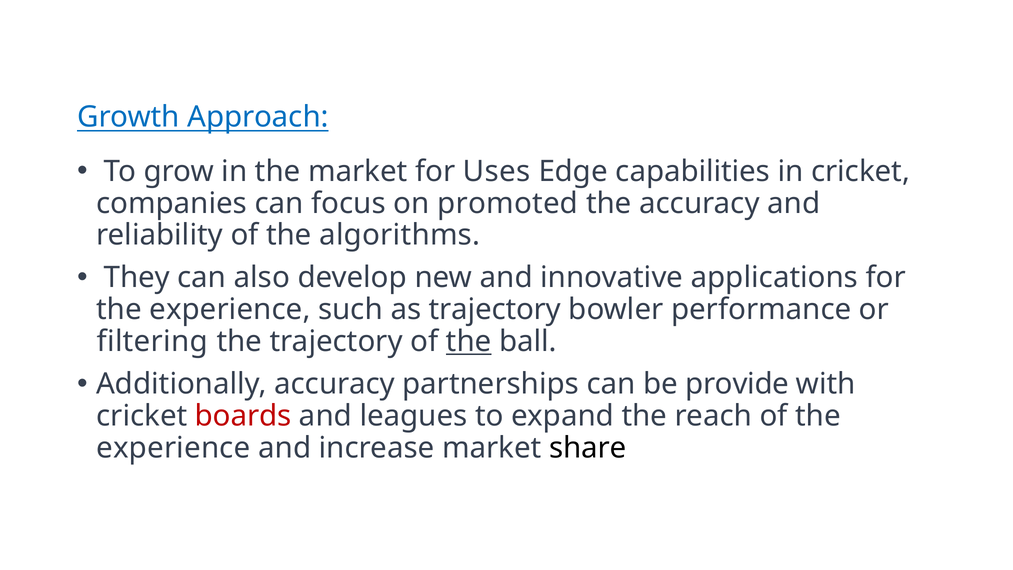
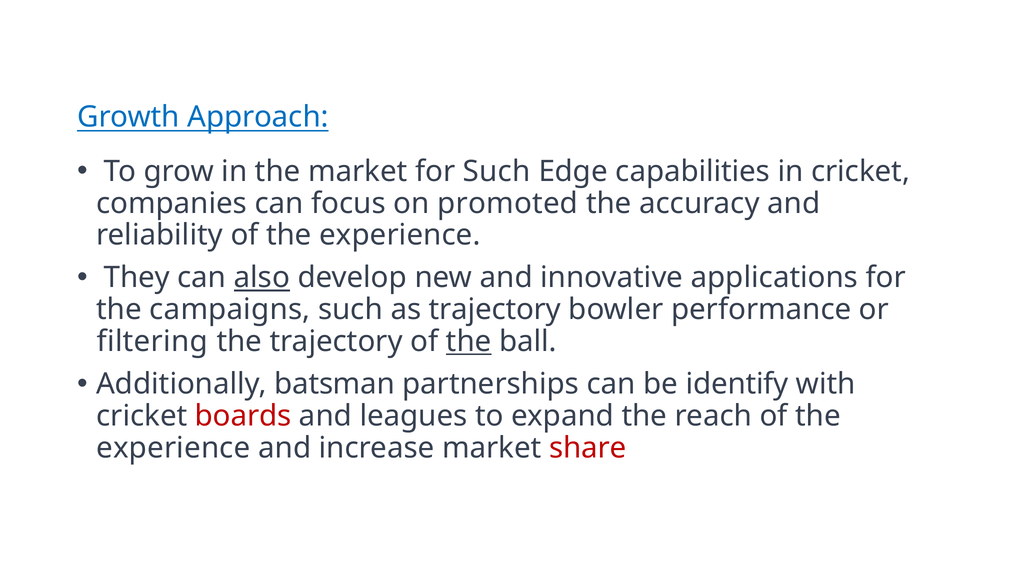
for Uses: Uses -> Such
reliability of the algorithms: algorithms -> experience
also underline: none -> present
experience at (230, 309): experience -> campaigns
Additionally accuracy: accuracy -> batsman
provide: provide -> identify
share colour: black -> red
